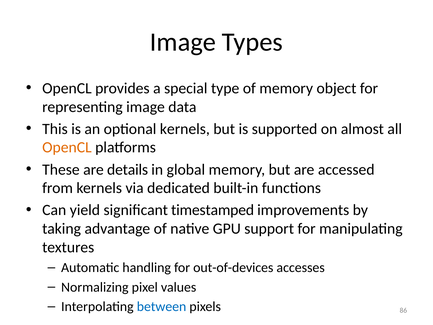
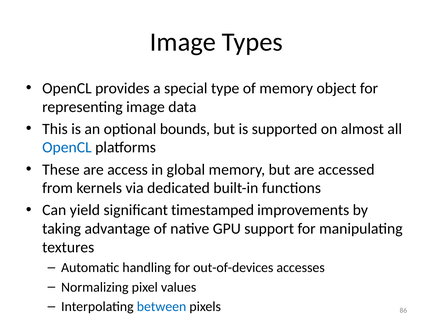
optional kernels: kernels -> bounds
OpenCL at (67, 147) colour: orange -> blue
details: details -> access
